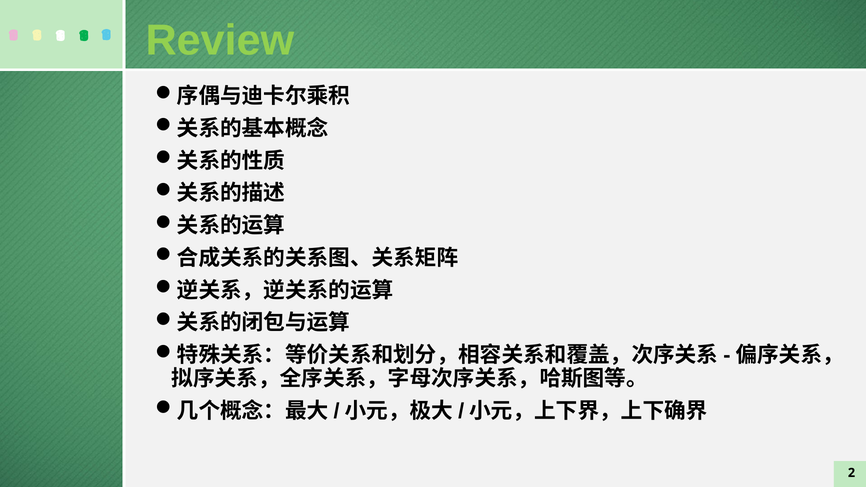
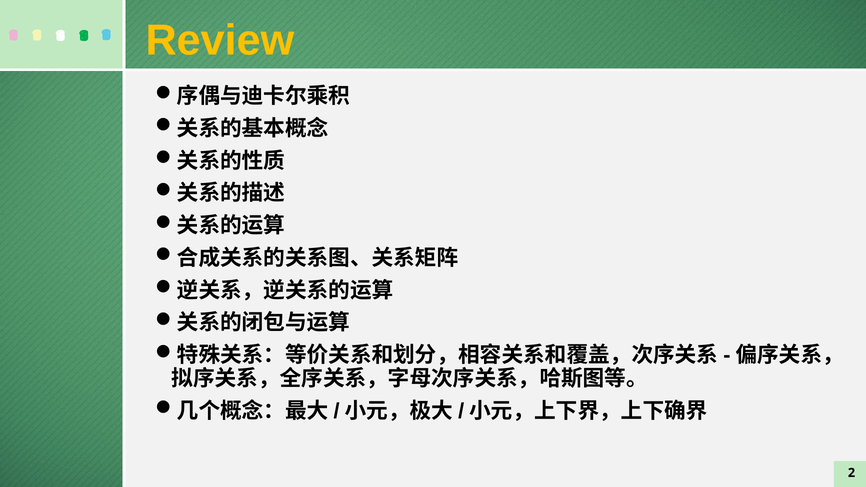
Review colour: light green -> yellow
